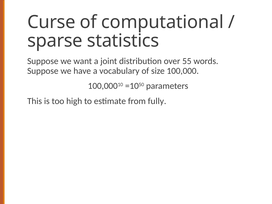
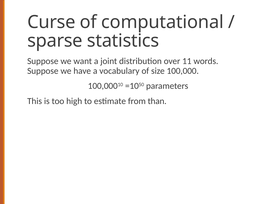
55: 55 -> 11
fully: fully -> than
